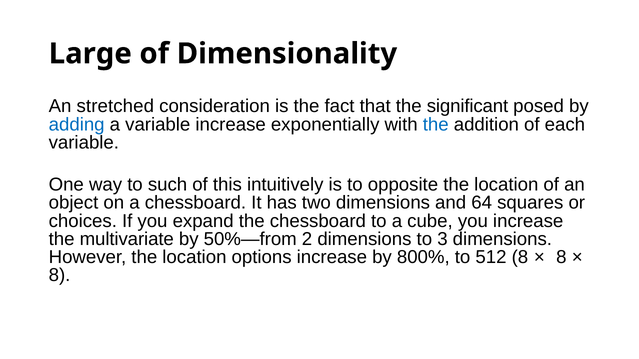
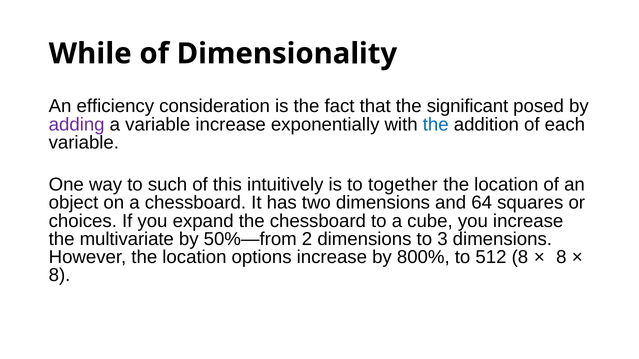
Large: Large -> While
stretched: stretched -> efficiency
adding colour: blue -> purple
opposite: opposite -> together
